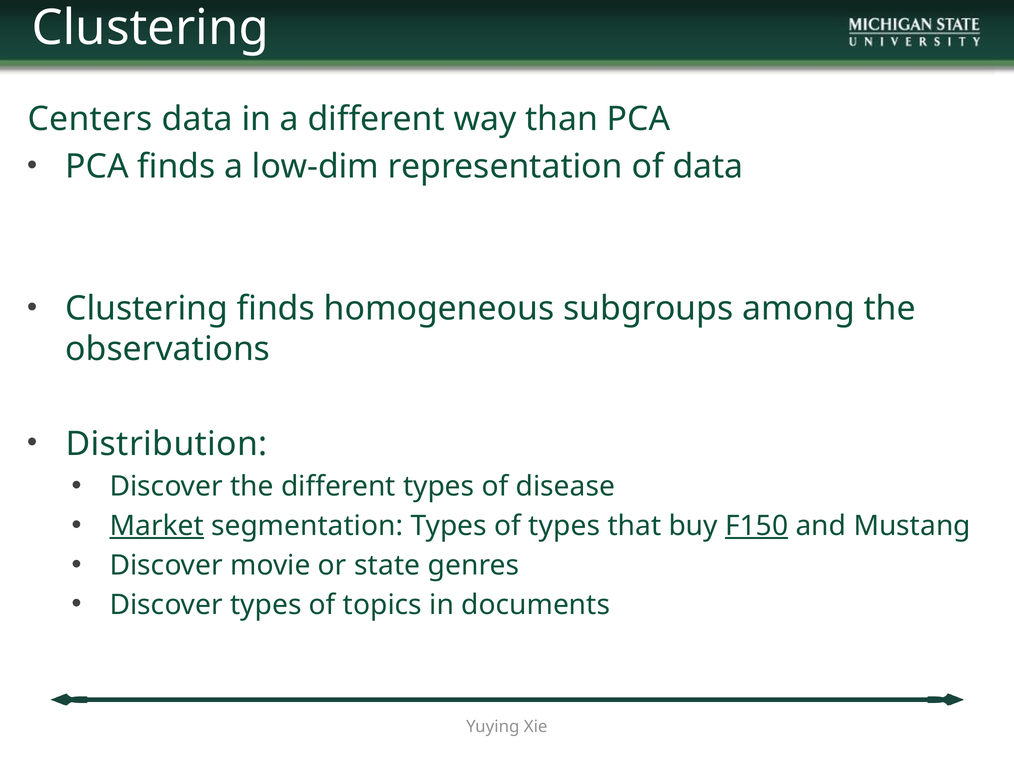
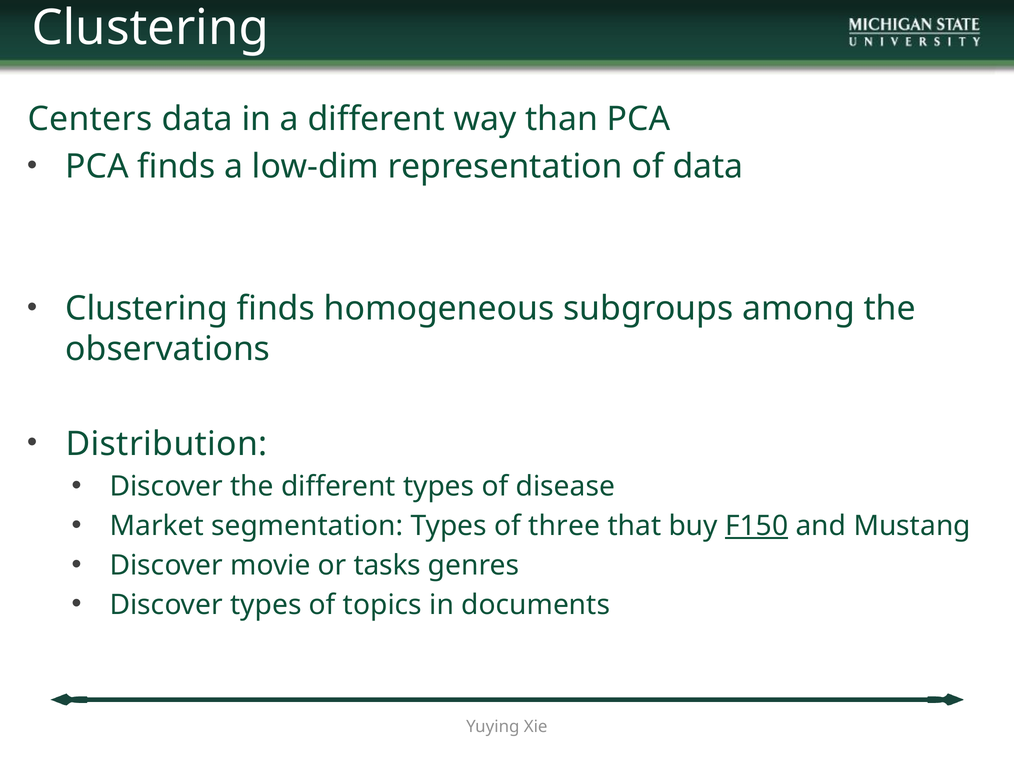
Market underline: present -> none
of types: types -> three
state: state -> tasks
